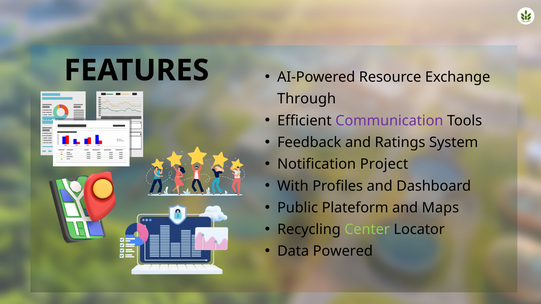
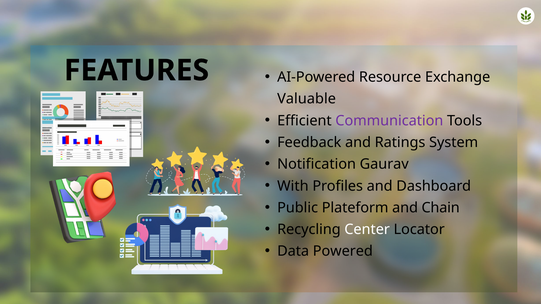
Through: Through -> Valuable
Project: Project -> Gaurav
Maps: Maps -> Chain
Center colour: light green -> white
